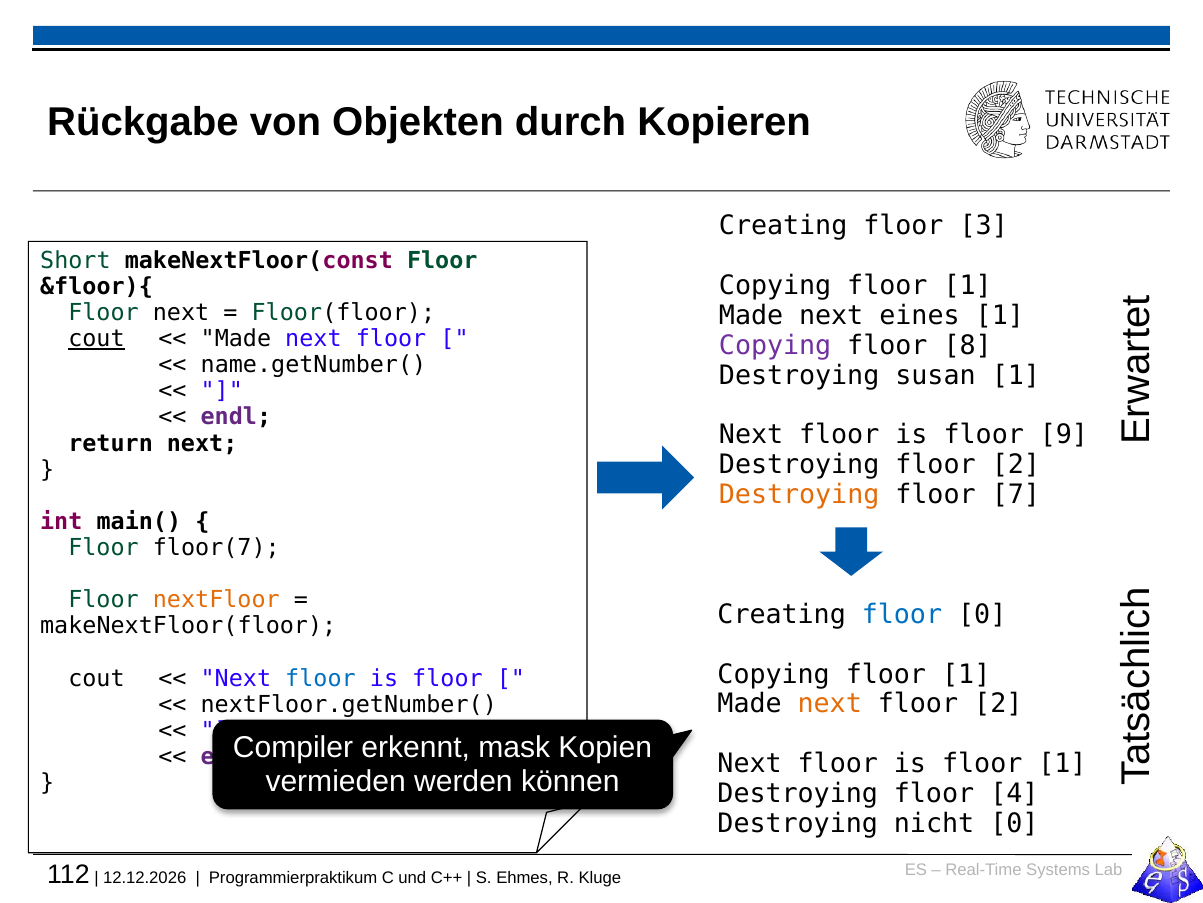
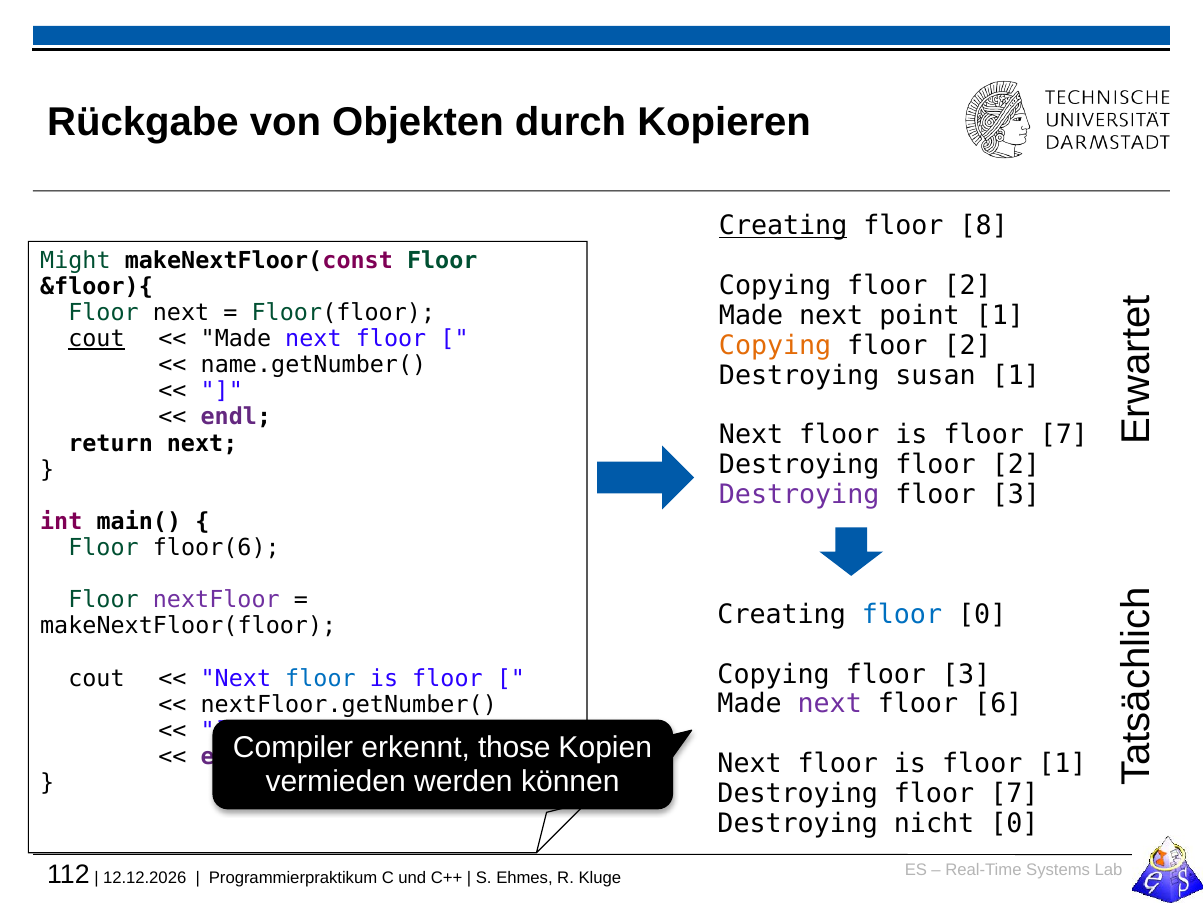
Creating at (783, 226) underline: none -> present
3: 3 -> 8
Short: Short -> Might
1 at (968, 285): 1 -> 2
eines: eines -> point
Copying at (775, 345) colour: purple -> orange
8 at (968, 345): 8 -> 2
is floor 9: 9 -> 7
Destroying at (799, 494) colour: orange -> purple
7 at (1016, 494): 7 -> 3
floor(7: floor(7 -> floor(6
nextFloor colour: orange -> purple
1 at (966, 674): 1 -> 3
next at (830, 704) colour: orange -> purple
2 at (998, 704): 2 -> 6
mask: mask -> those
Destroying floor 4: 4 -> 7
